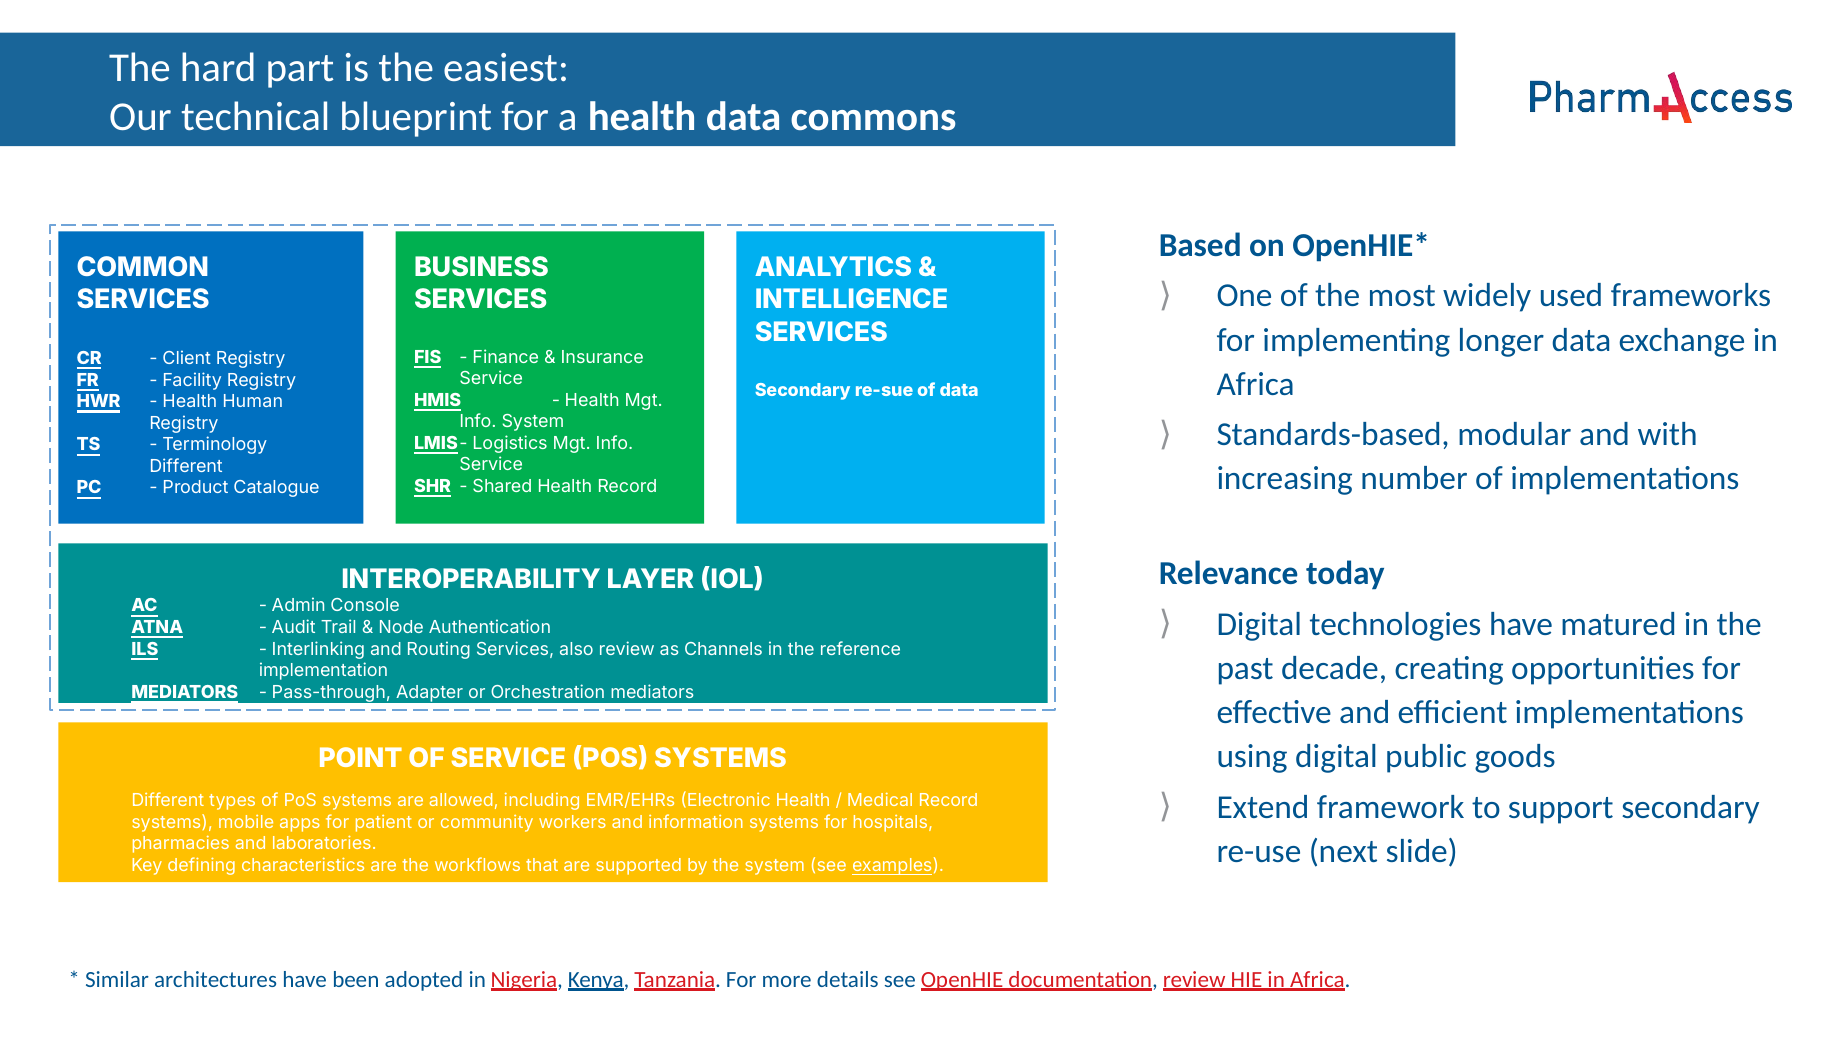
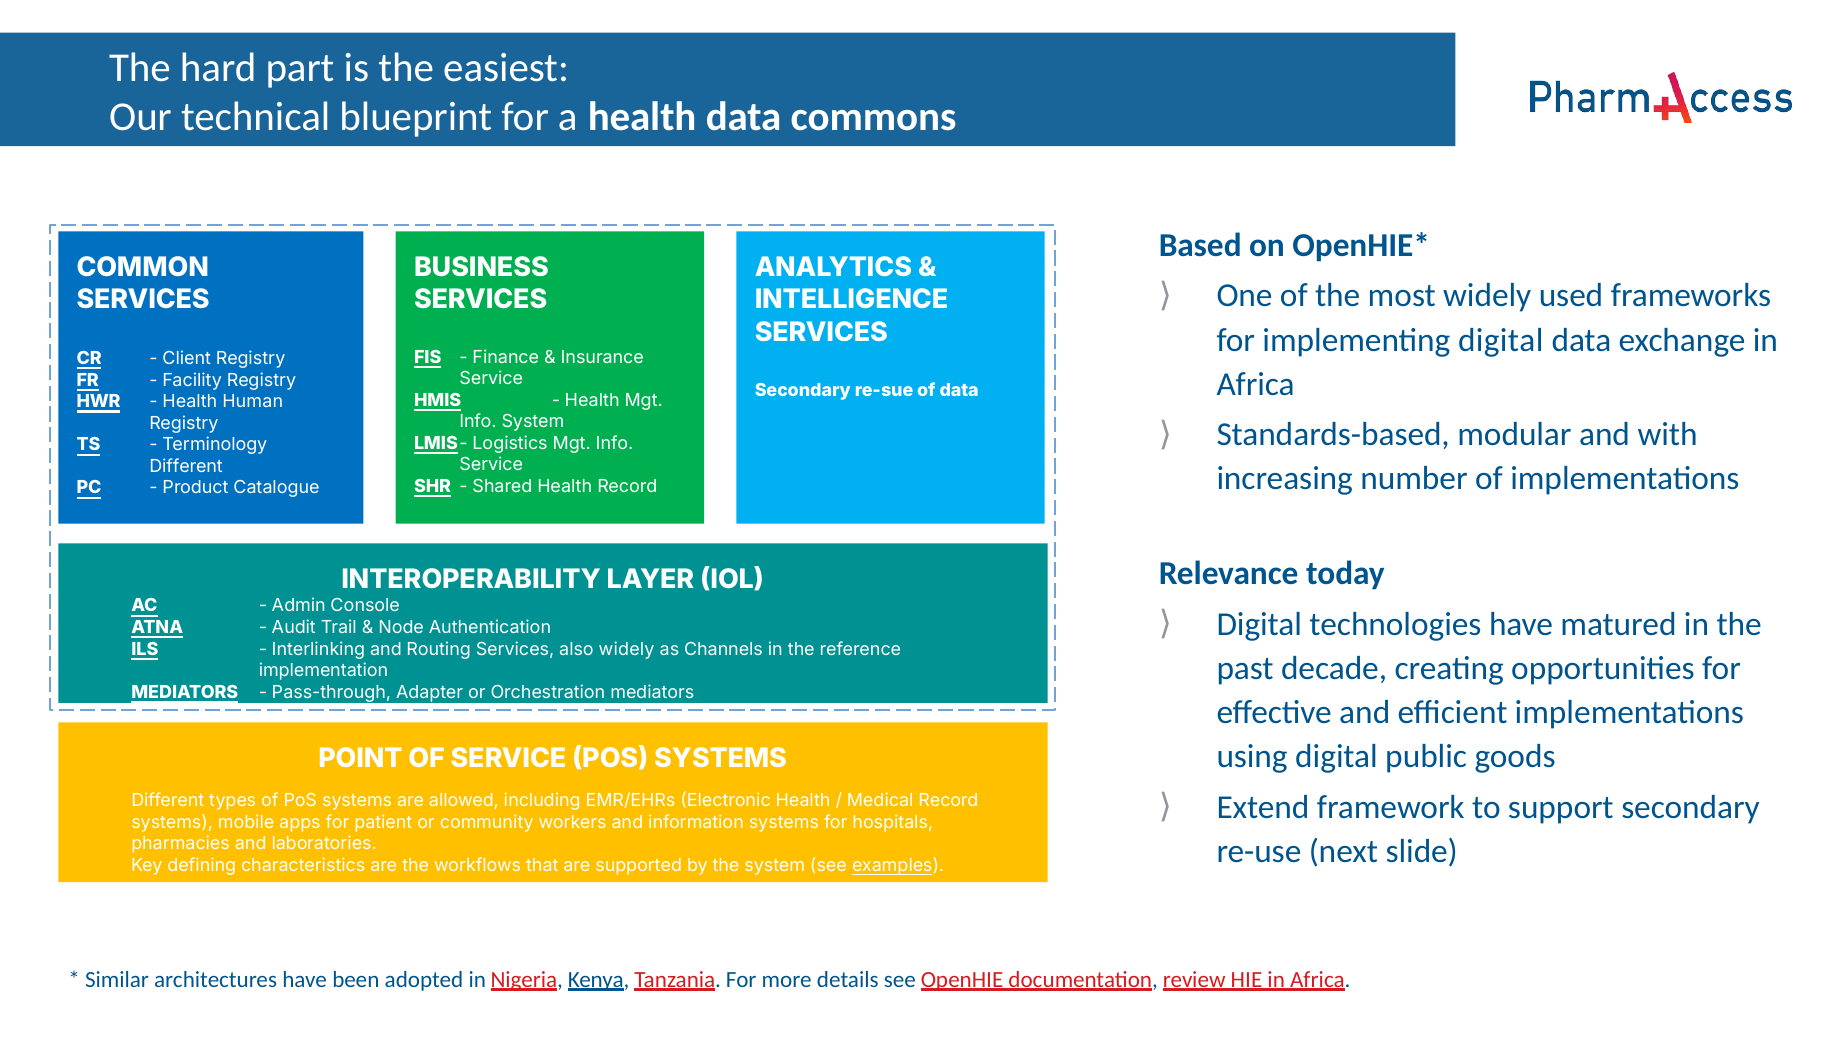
implementing longer: longer -> digital
also review: review -> widely
